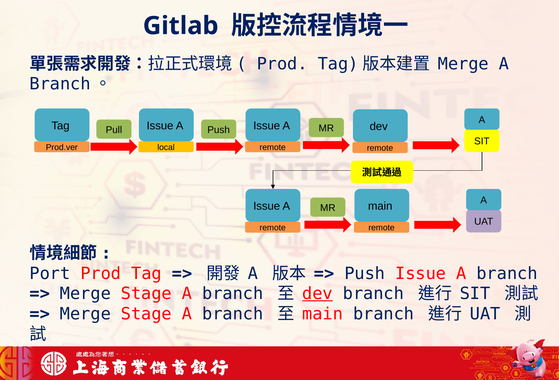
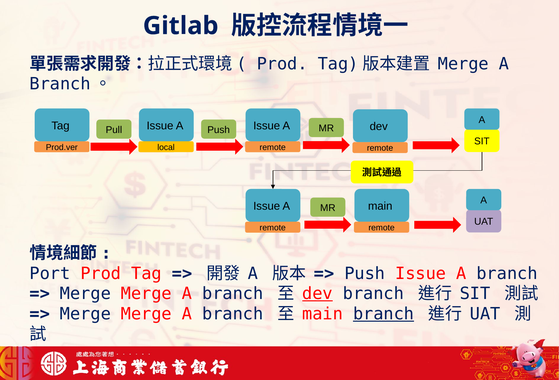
Stage at (146, 294): Stage -> Merge
Stage at (146, 314): Stage -> Merge
branch at (384, 314) underline: none -> present
